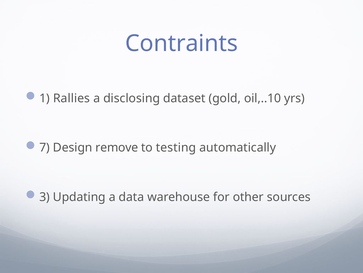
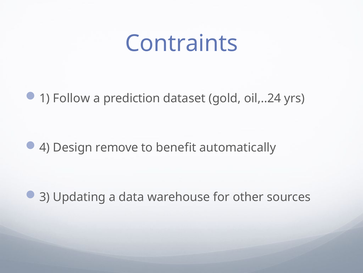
Rallies: Rallies -> Follow
disclosing: disclosing -> prediction
oil,..10: oil,..10 -> oil,..24
7: 7 -> 4
testing: testing -> benefit
